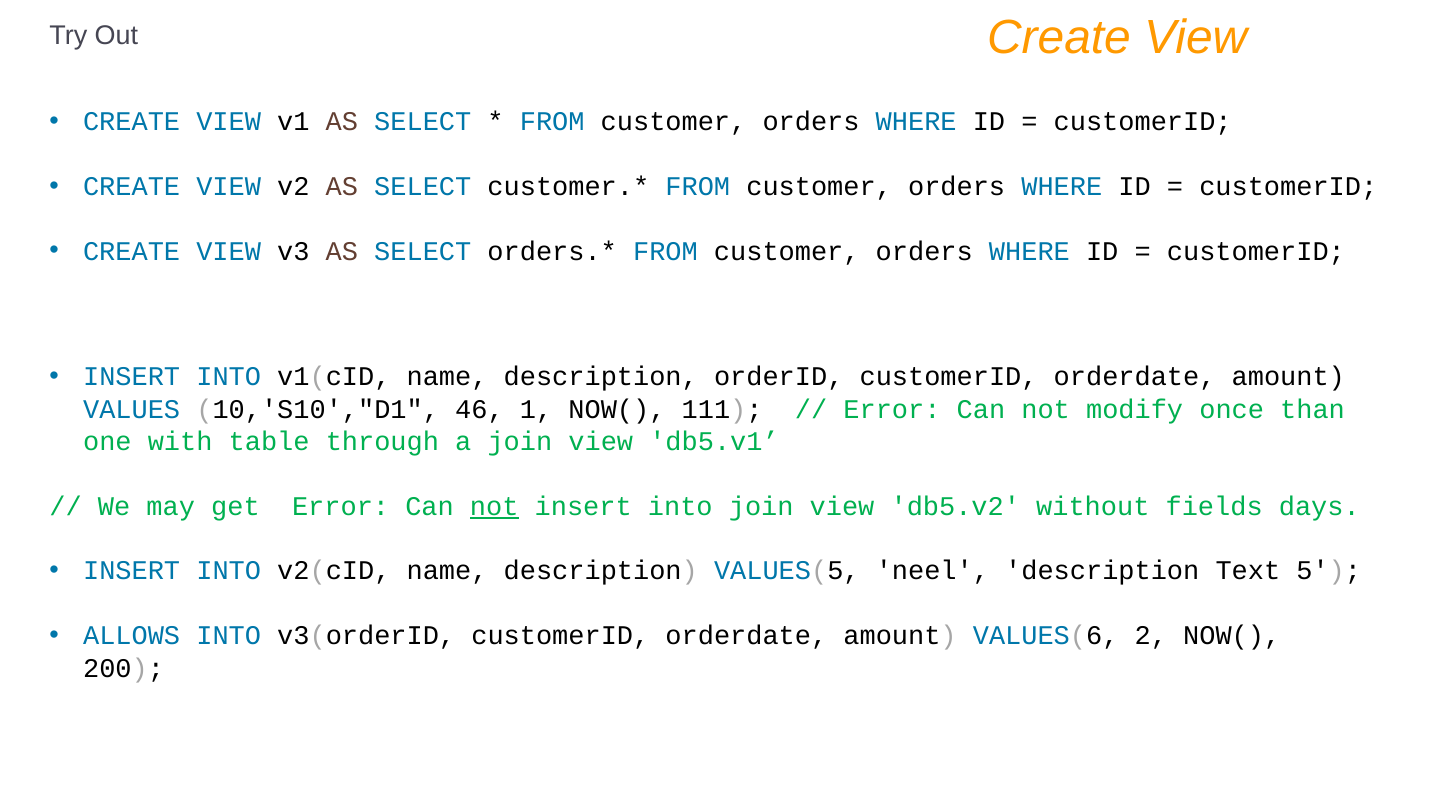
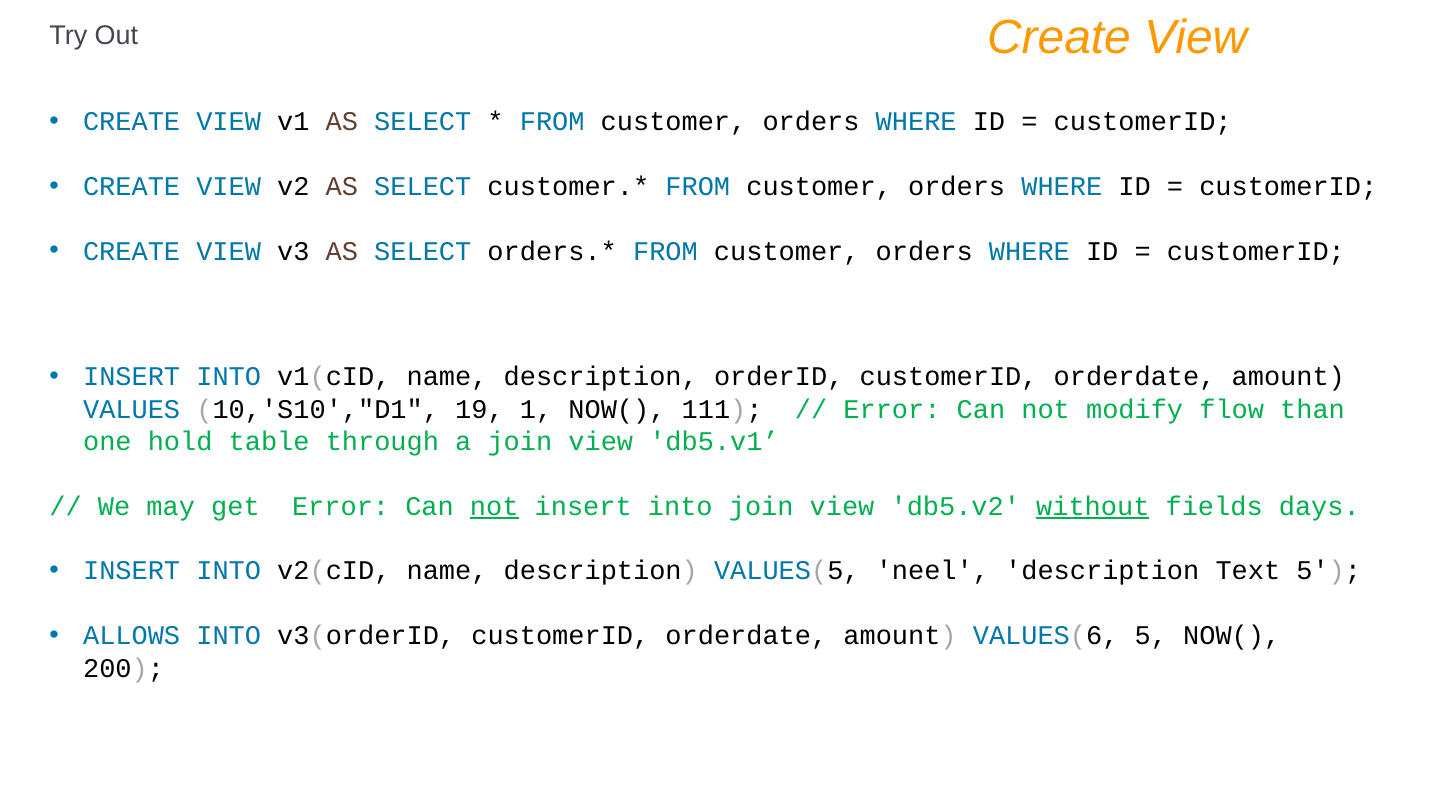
46: 46 -> 19
once: once -> flow
with: with -> hold
without underline: none -> present
VALUES(6 2: 2 -> 5
